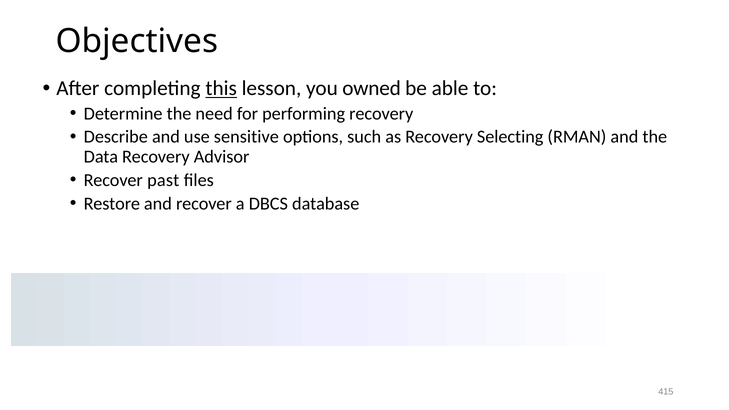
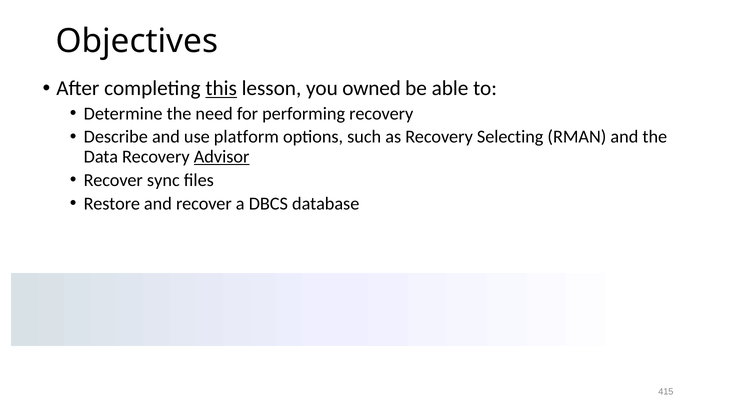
sensitive: sensitive -> platform
Advisor underline: none -> present
past: past -> sync
